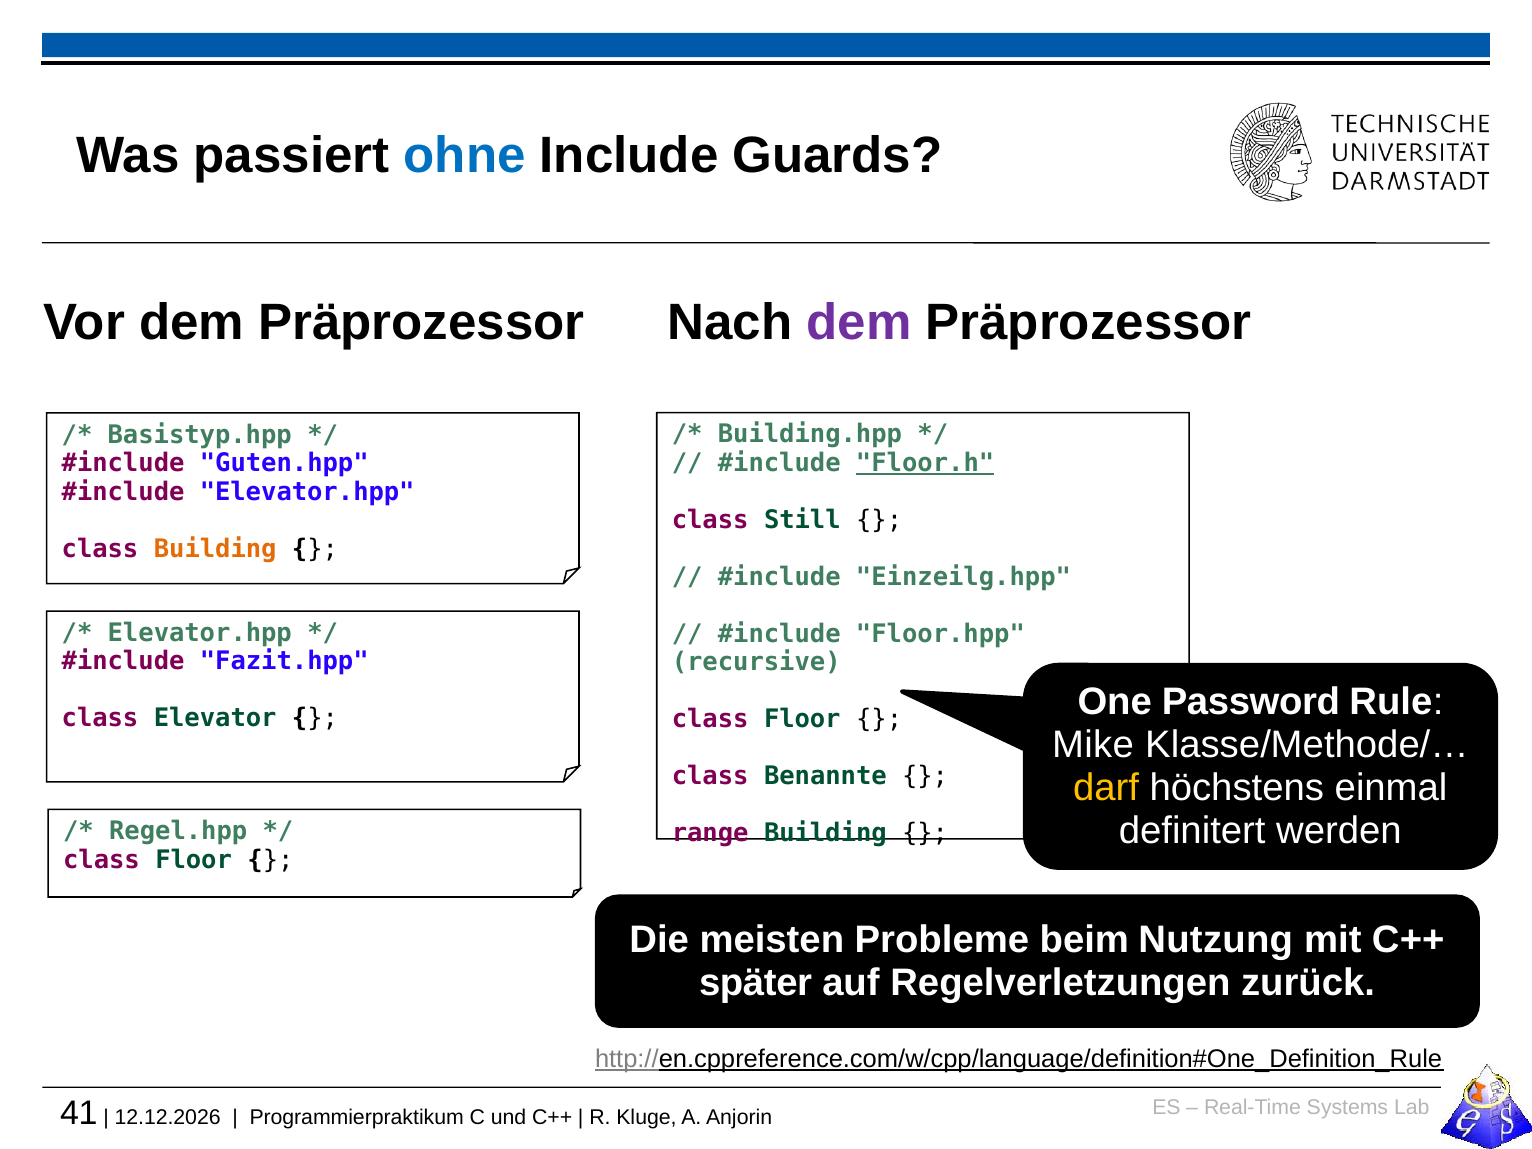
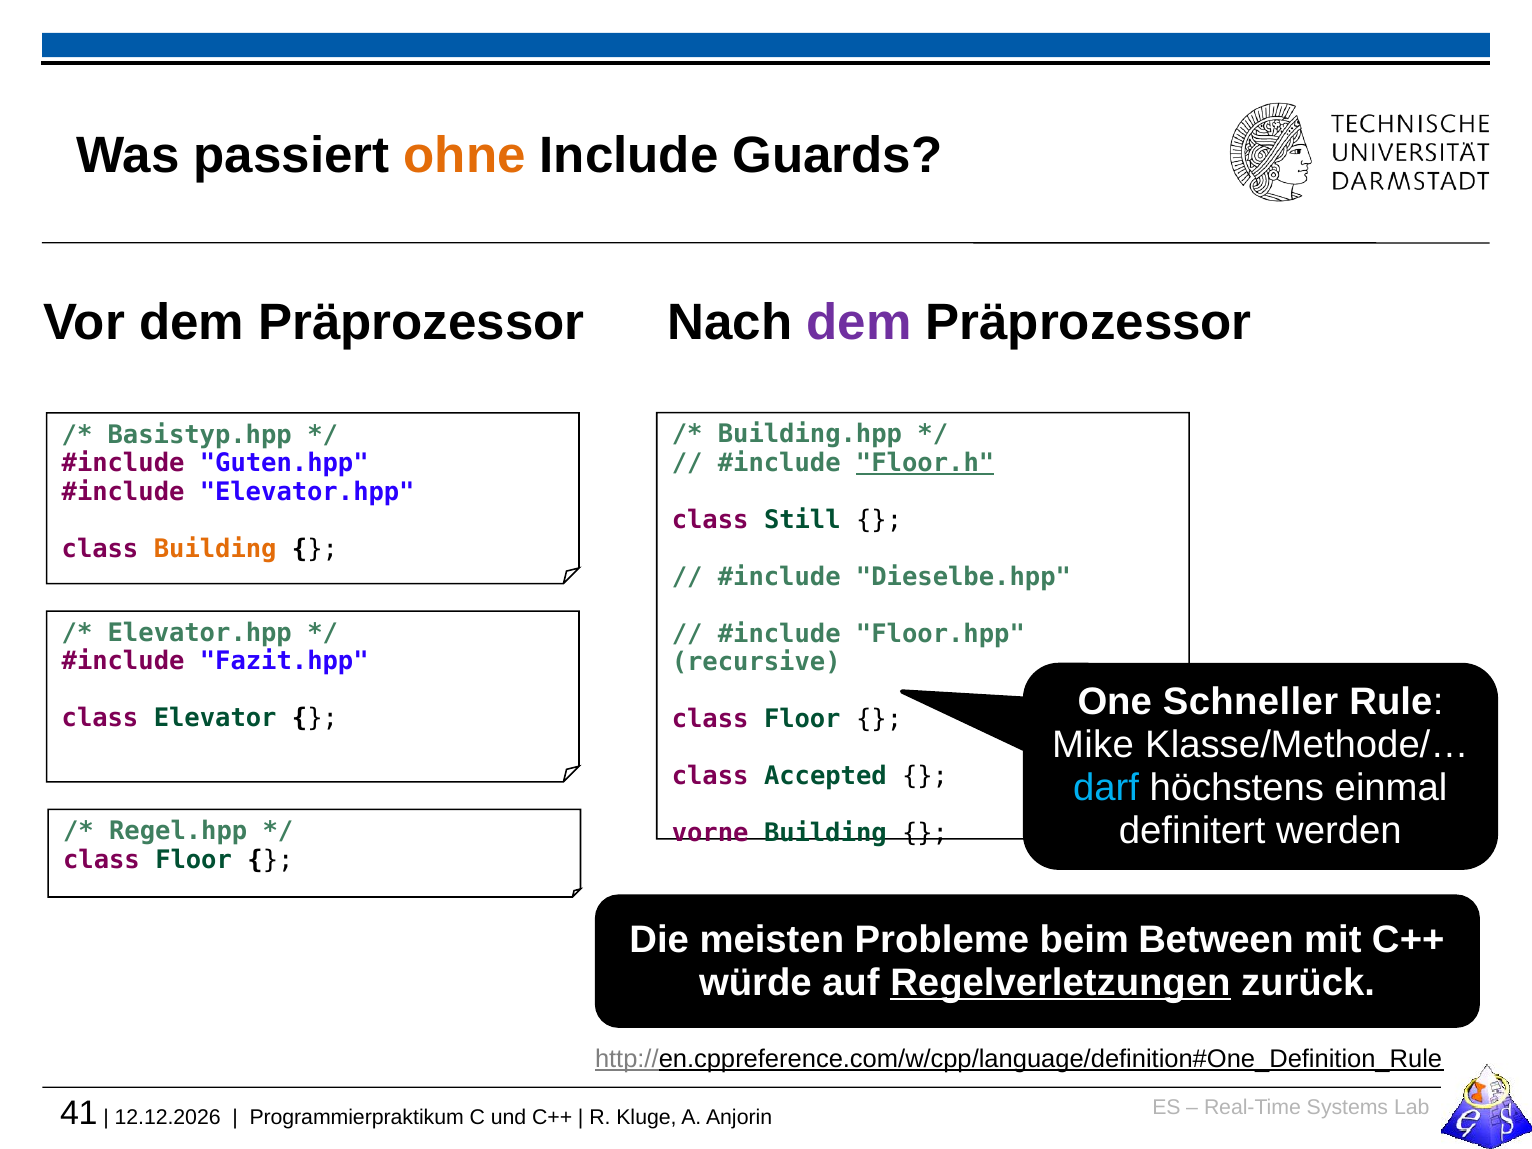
ohne colour: blue -> orange
Einzeilg.hpp: Einzeilg.hpp -> Dieselbe.hpp
Password: Password -> Schneller
Benannte: Benannte -> Accepted
darf colour: yellow -> light blue
range: range -> vorne
Nutzung: Nutzung -> Between
später: später -> würde
Regelverletzungen underline: none -> present
